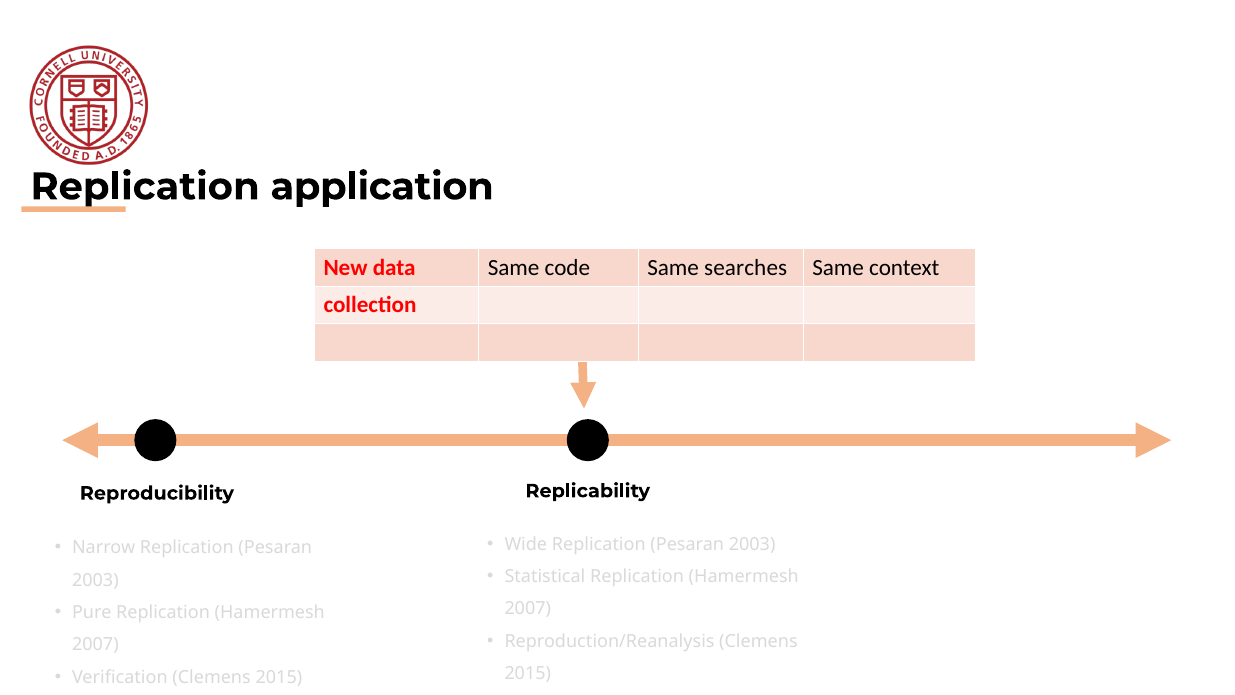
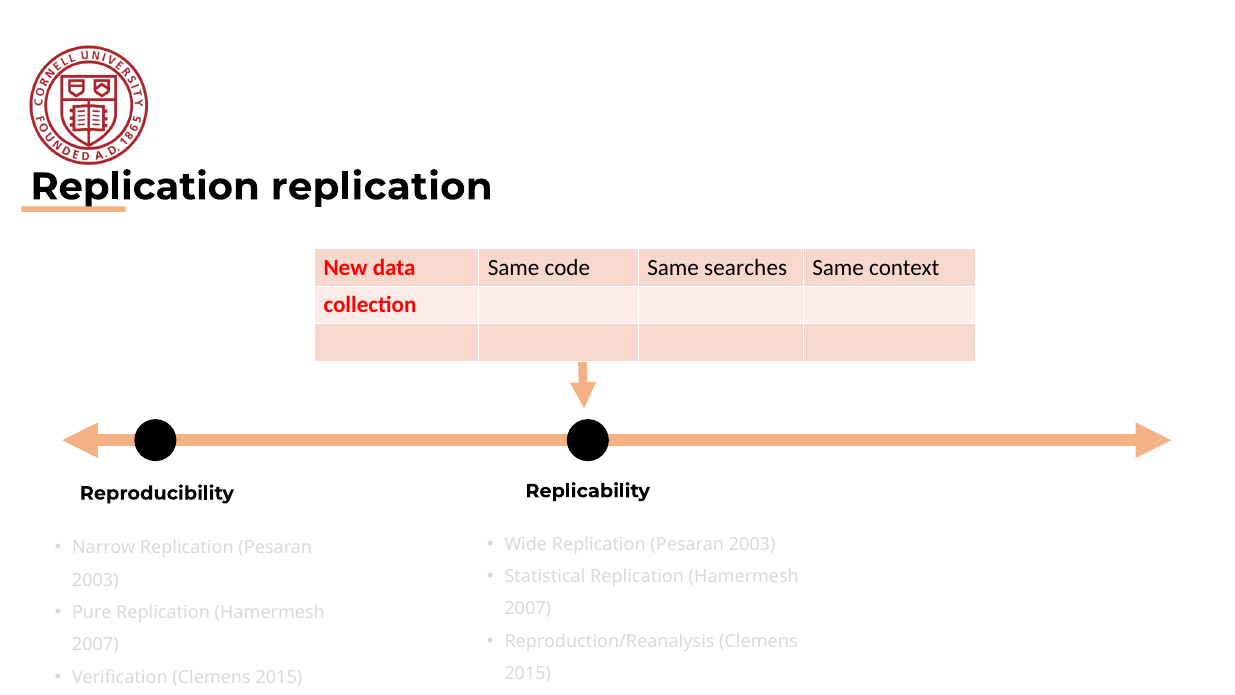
Replication application: application -> replication
